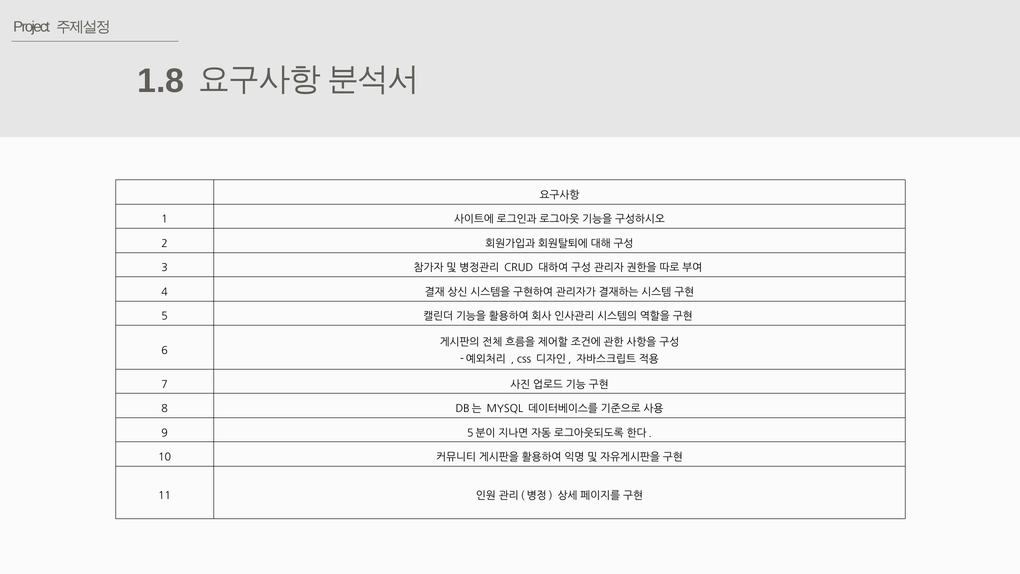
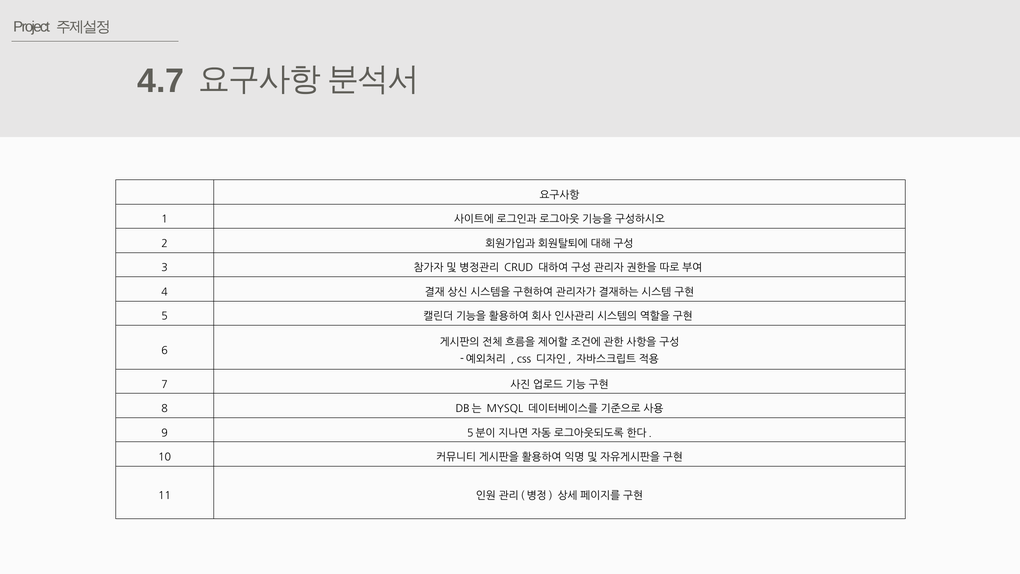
1.8: 1.8 -> 4.7
